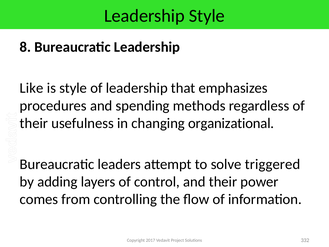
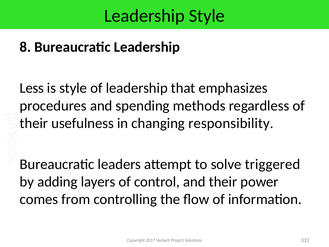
Like: Like -> Less
organizational: organizational -> responsibility
